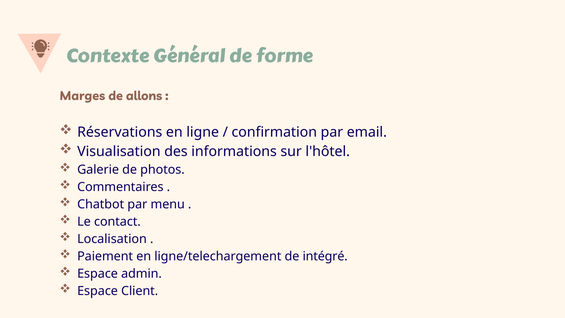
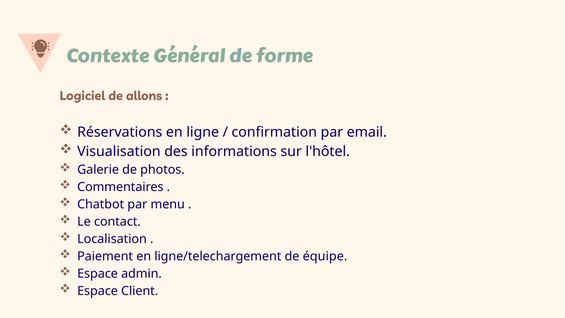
Marges: Marges -> Logiciel
intégré: intégré -> équipe
